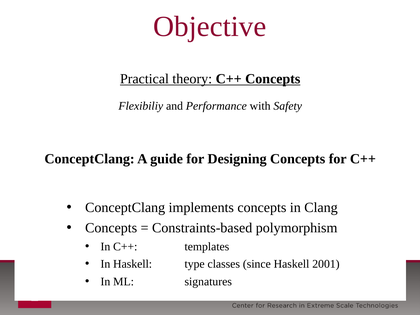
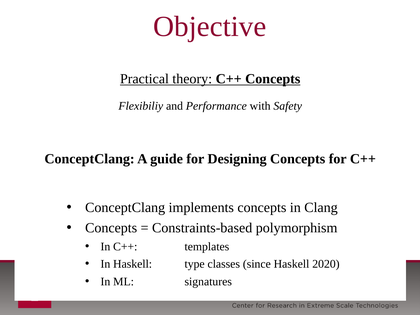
2001: 2001 -> 2020
